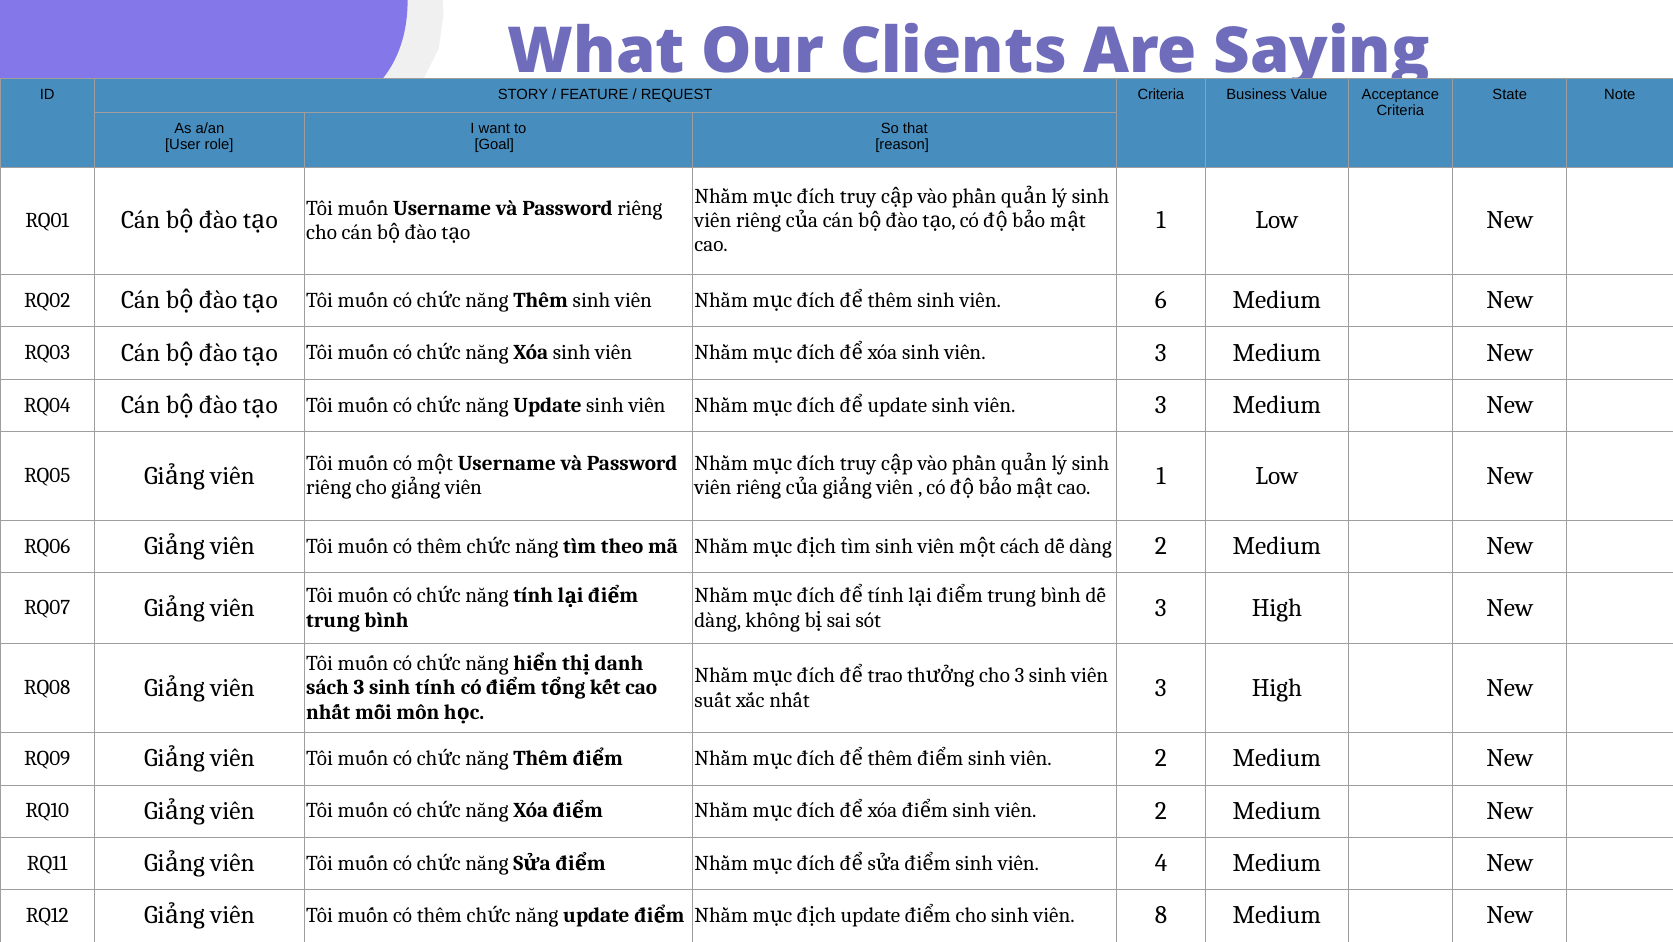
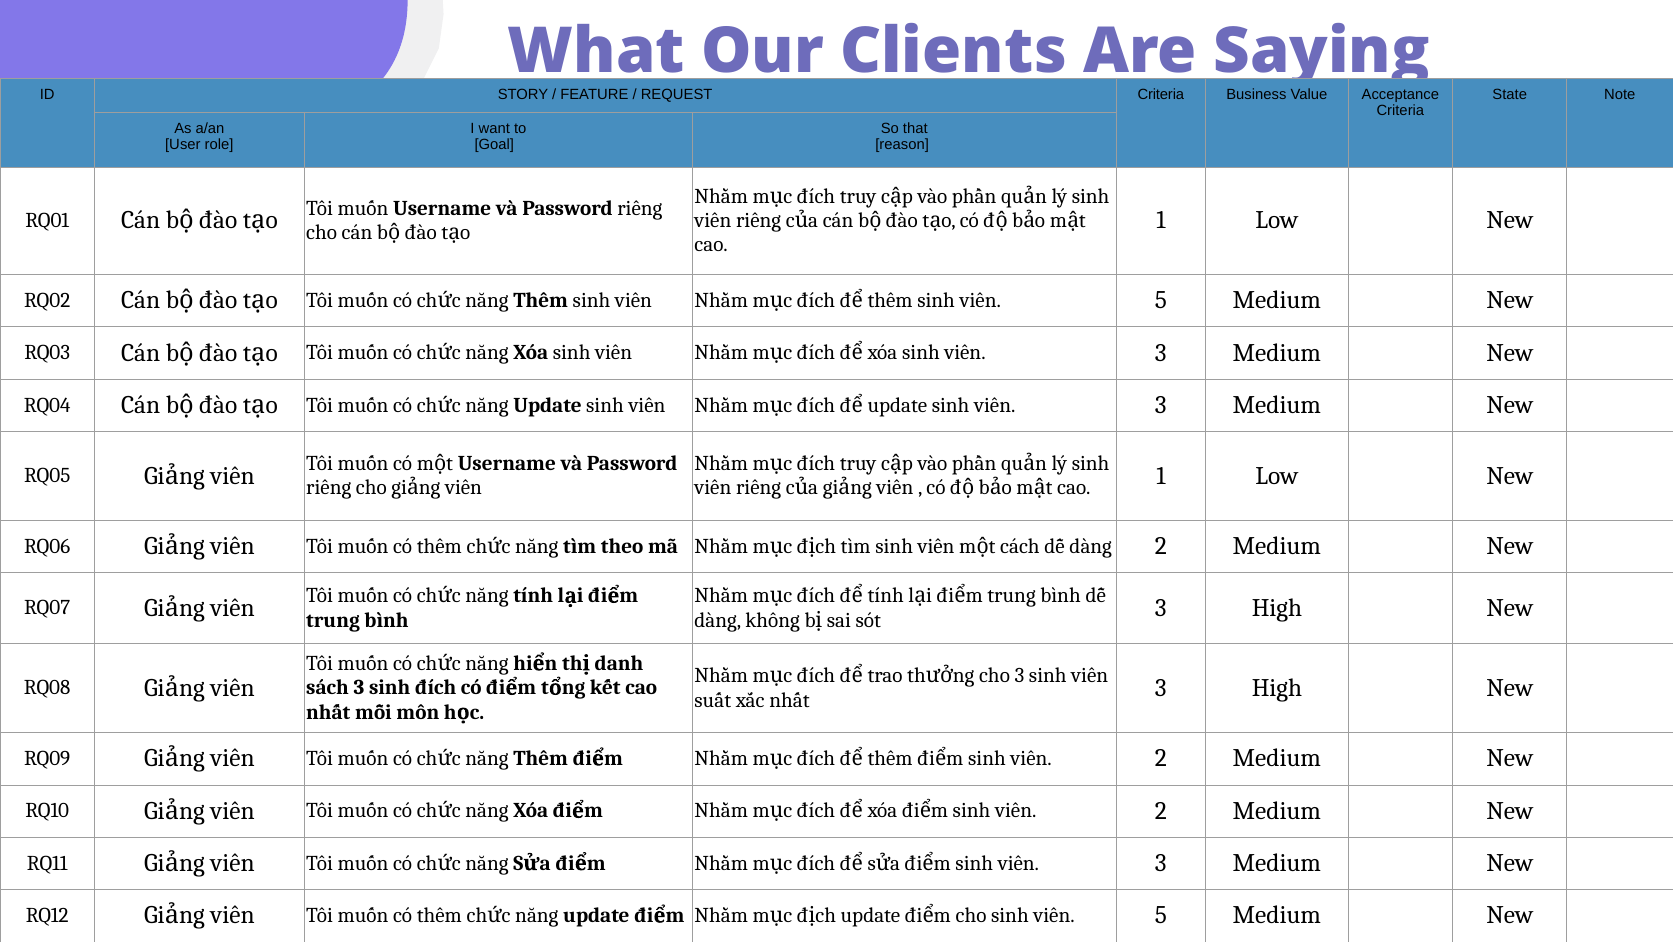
6 at (1161, 300): 6 -> 5
sinh tính: tính -> đích
4 at (1161, 863): 4 -> 3
8 at (1161, 915): 8 -> 5
